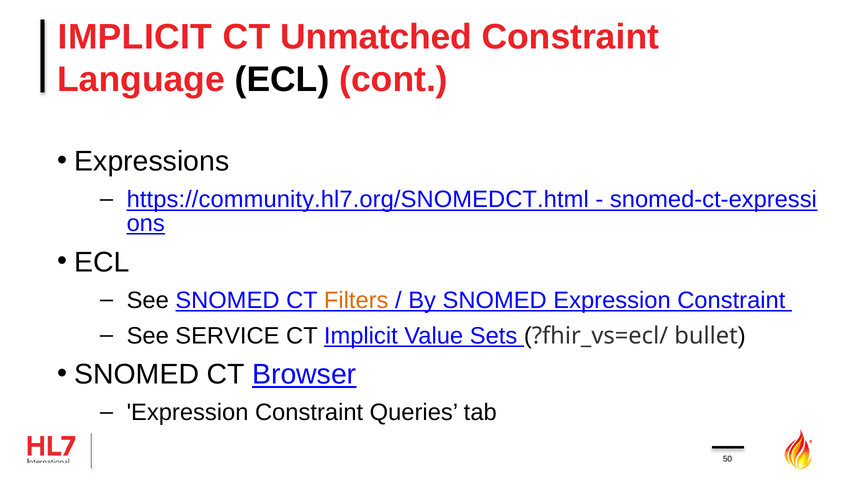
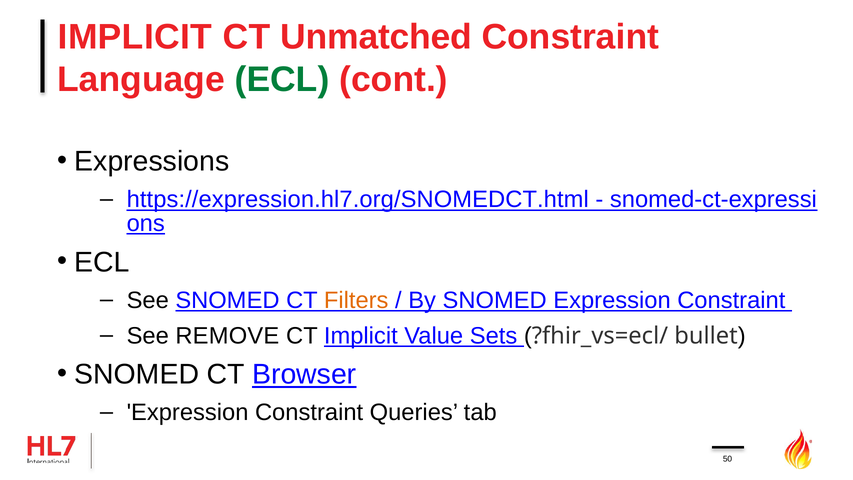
ECL at (282, 79) colour: black -> green
https://community.hl7.org/SNOMEDCT.html: https://community.hl7.org/SNOMEDCT.html -> https://expression.hl7.org/SNOMEDCT.html
SERVICE: SERVICE -> REMOVE
